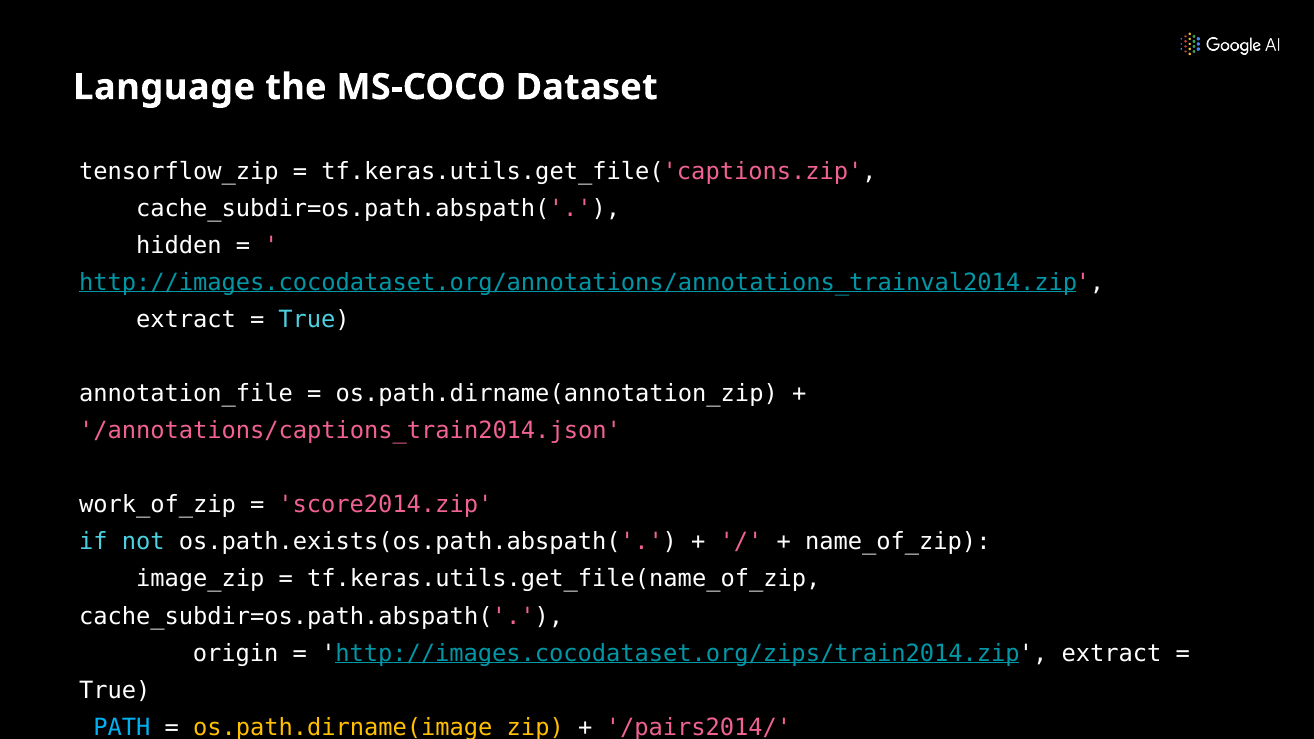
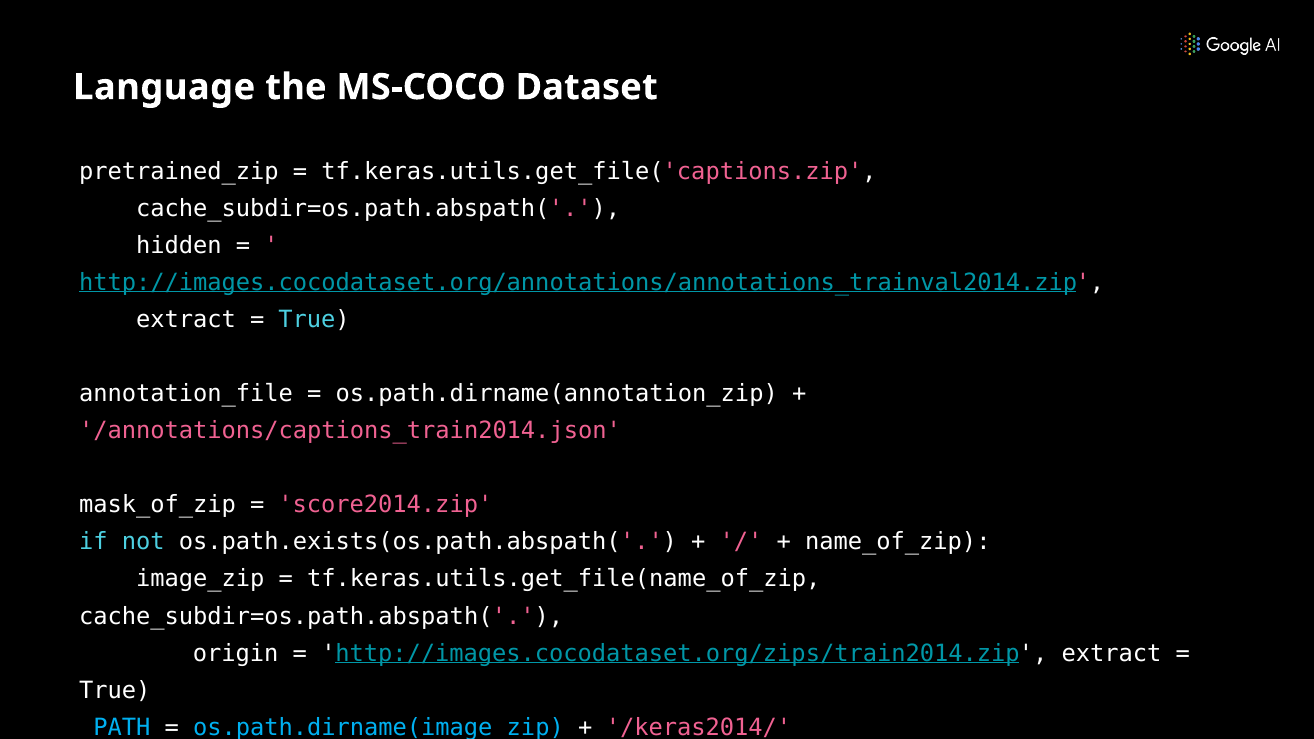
tensorflow_zip: tensorflow_zip -> pretrained_zip
work_of_zip: work_of_zip -> mask_of_zip
os.path.dirname(image_zip colour: yellow -> light blue
/pairs2014/: /pairs2014/ -> /keras2014/
